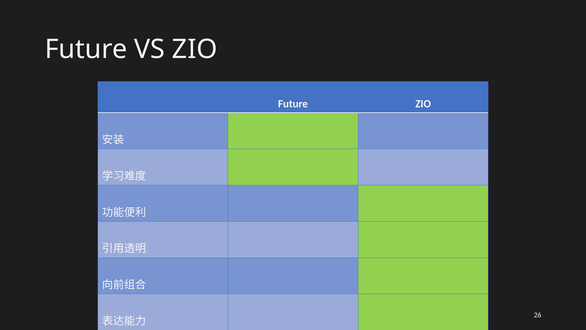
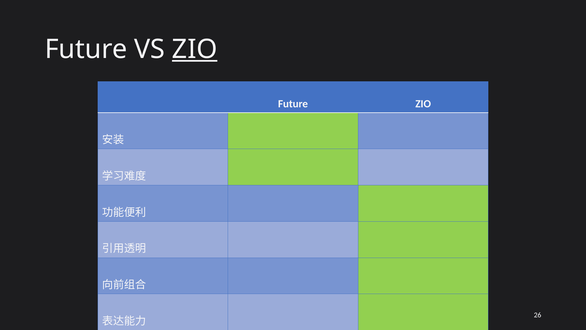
ZIO at (195, 49) underline: none -> present
